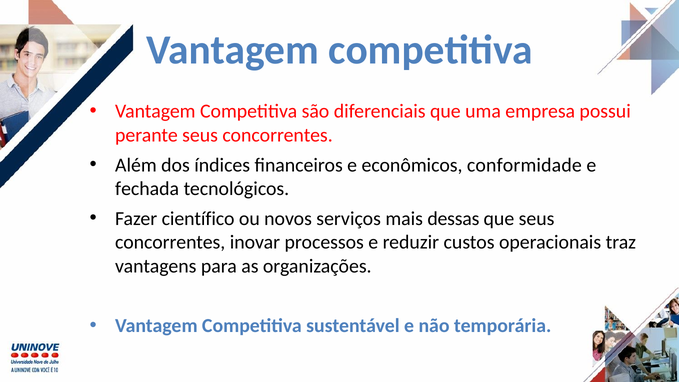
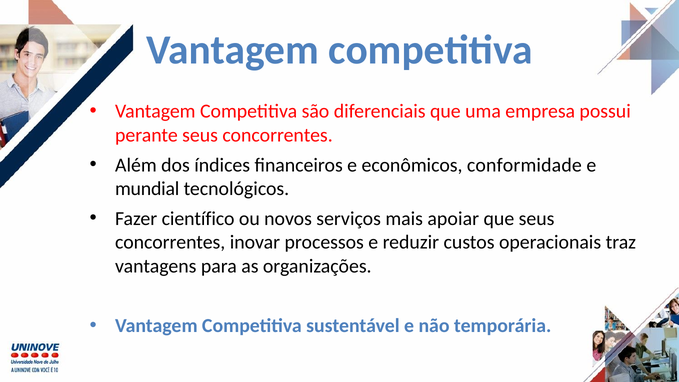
fechada: fechada -> mundial
dessas: dessas -> apoiar
